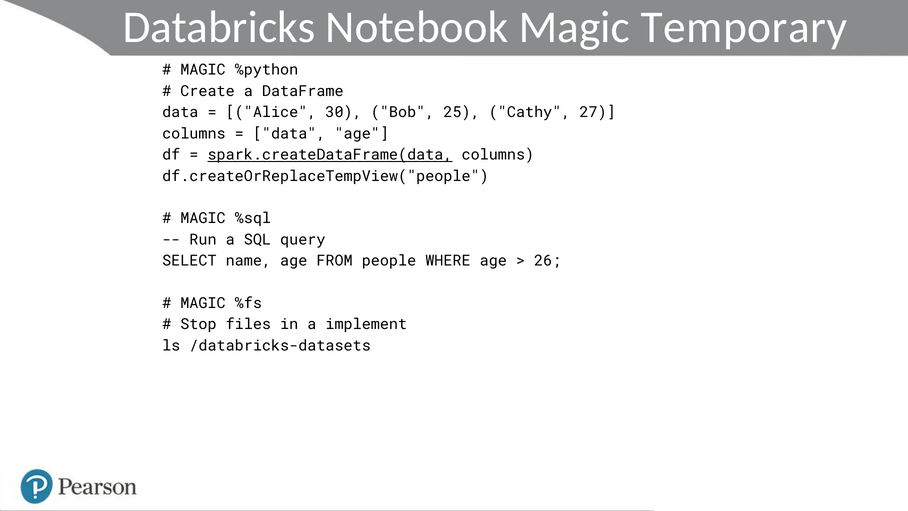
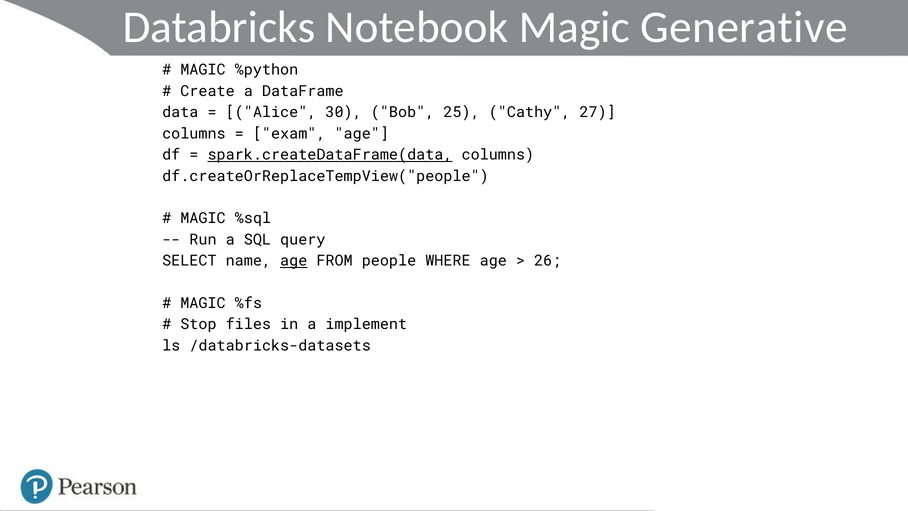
Temporary: Temporary -> Generative
data at (289, 134): data -> exam
age at (294, 261) underline: none -> present
